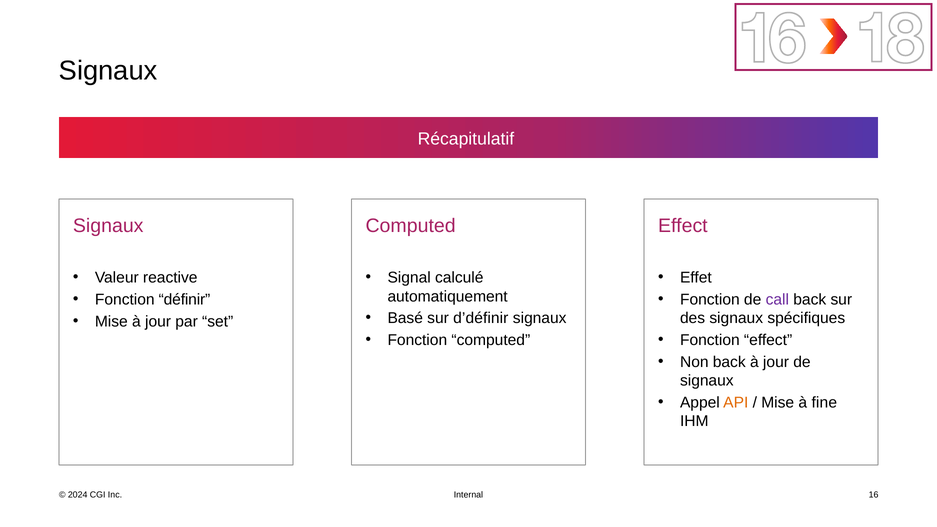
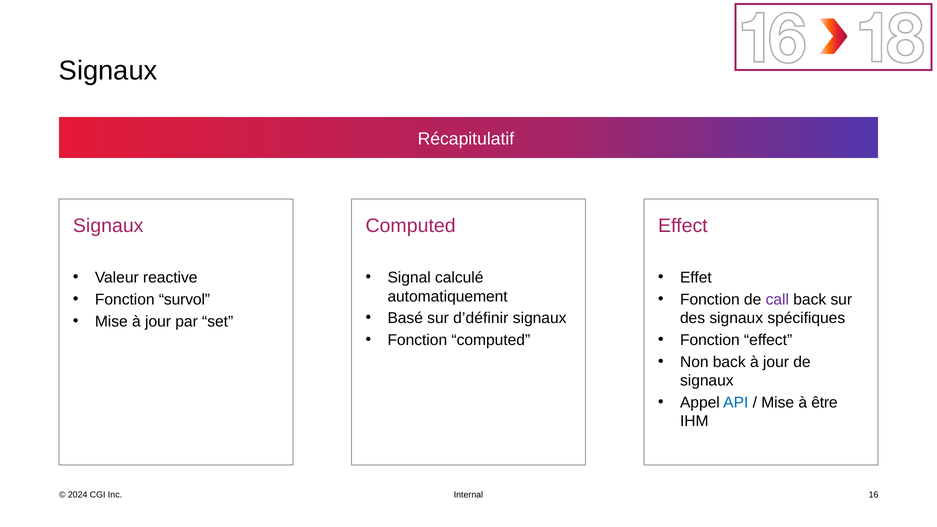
définir: définir -> survol
API colour: orange -> blue
fine: fine -> être
